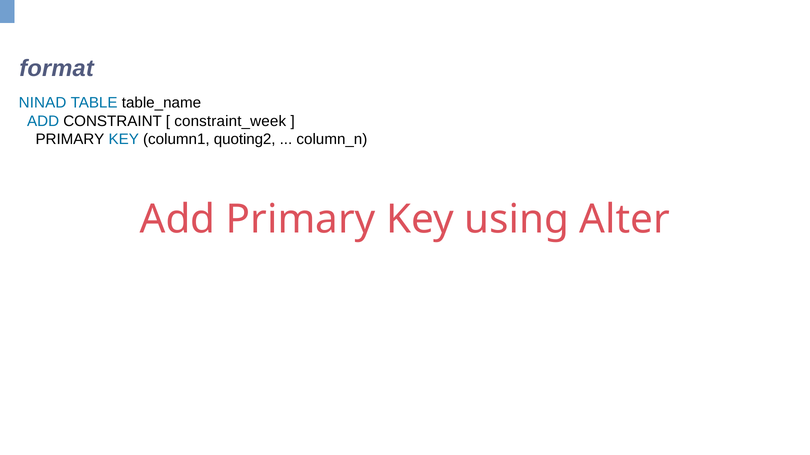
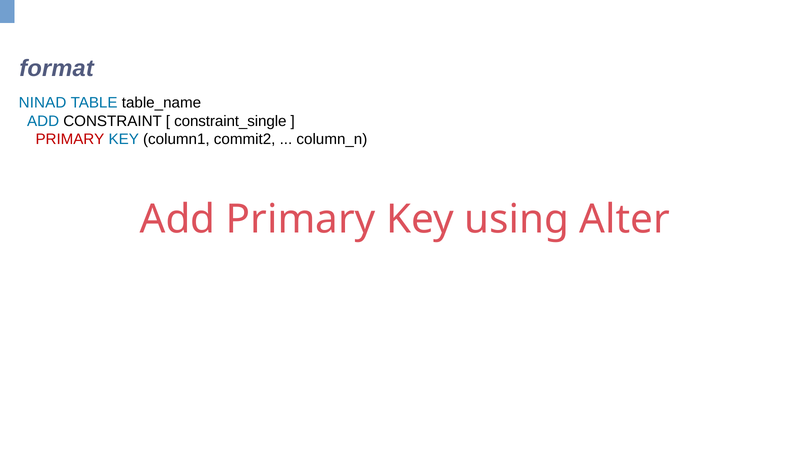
constraint_week: constraint_week -> constraint_single
PRIMARY at (70, 140) colour: black -> red
quoting2: quoting2 -> commit2
